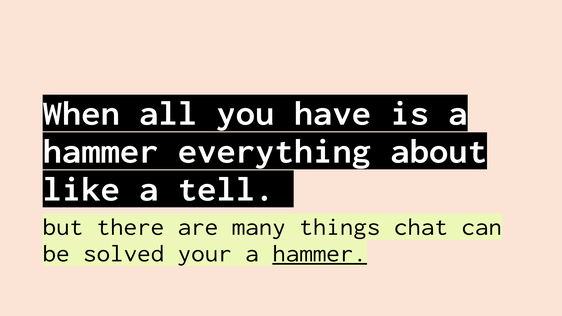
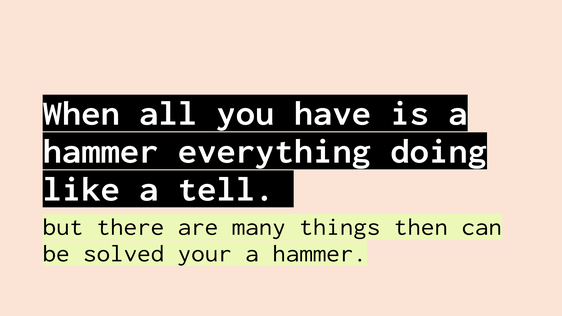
about: about -> doing
chat: chat -> then
hammer at (320, 253) underline: present -> none
